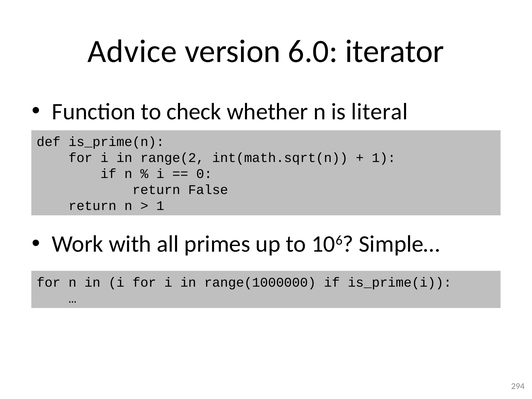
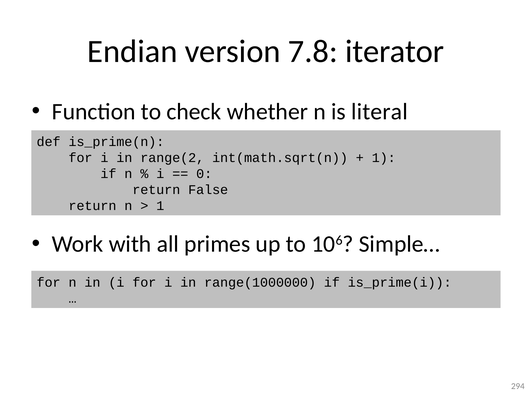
Advice: Advice -> Endian
6.0: 6.0 -> 7.8
